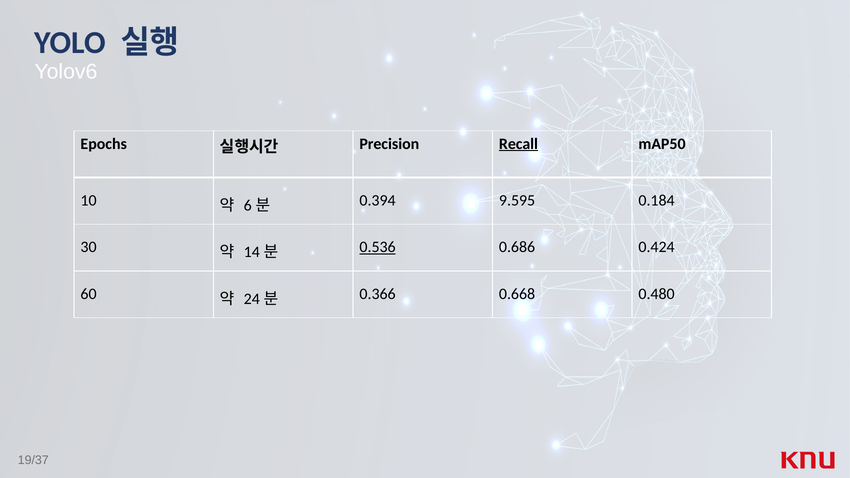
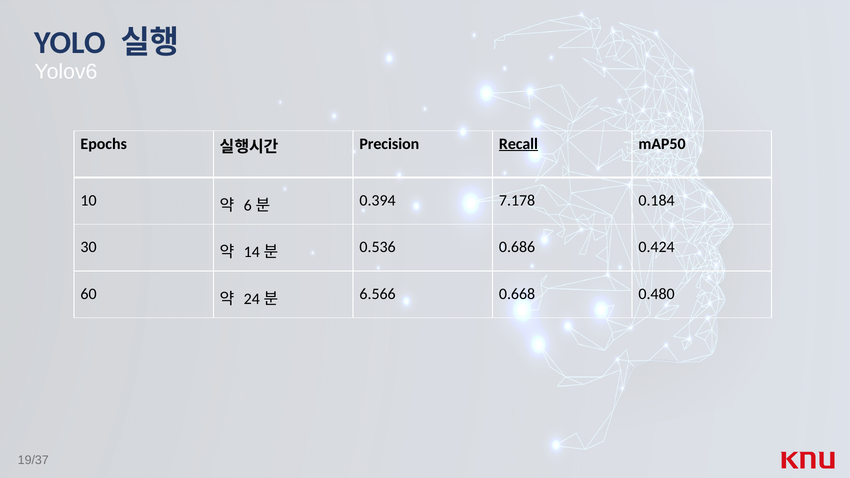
9.595: 9.595 -> 7.178
0.536 underline: present -> none
0.366: 0.366 -> 6.566
